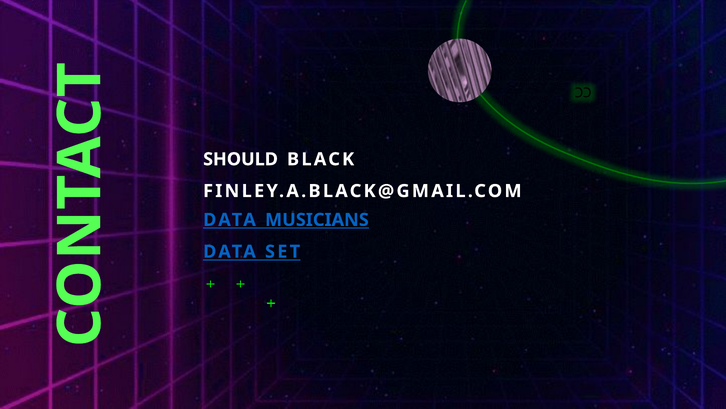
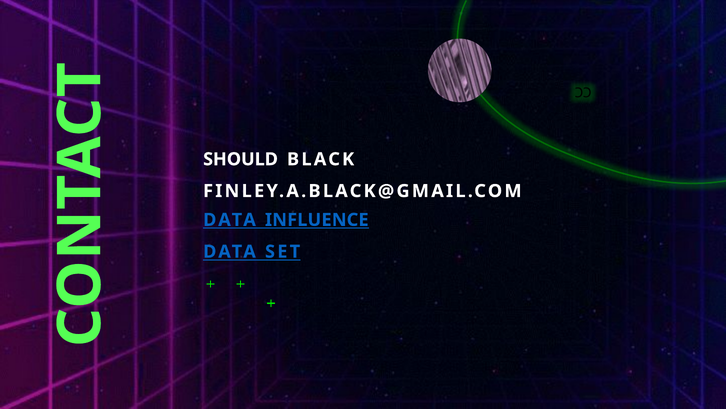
MUSICIANS: MUSICIANS -> INFLUENCE
